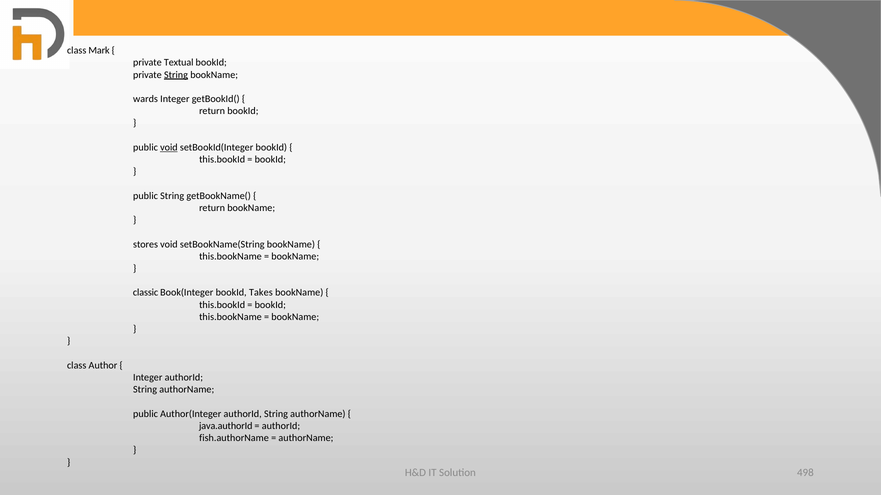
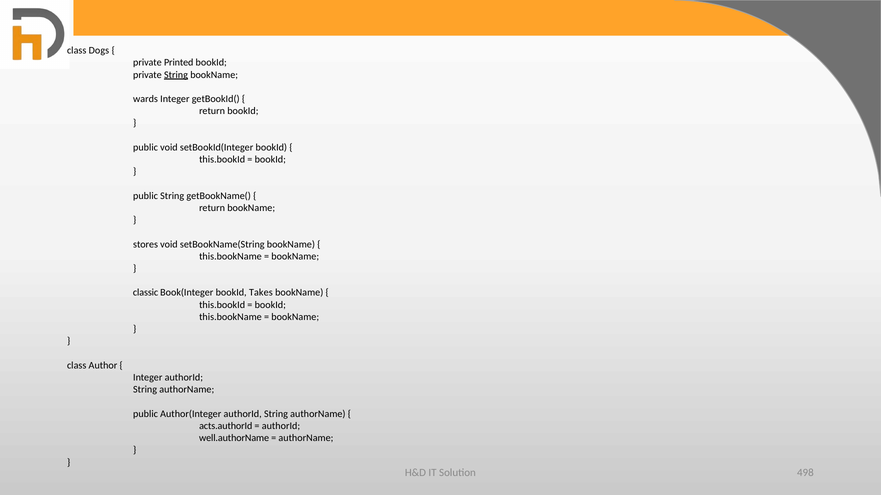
Mark: Mark -> Dogs
Textual: Textual -> Printed
void at (169, 148) underline: present -> none
java.authorId: java.authorId -> acts.authorId
fish.authorName: fish.authorName -> well.authorName
